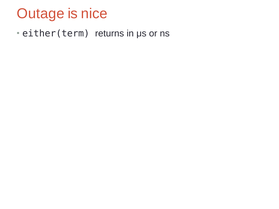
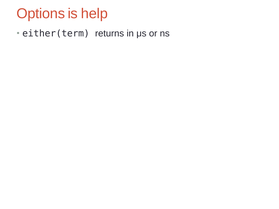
Outage: Outage -> Options
nice: nice -> help
